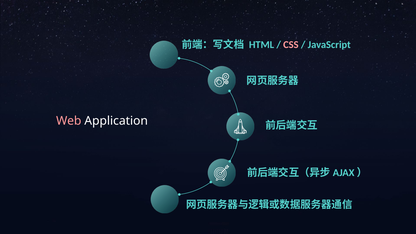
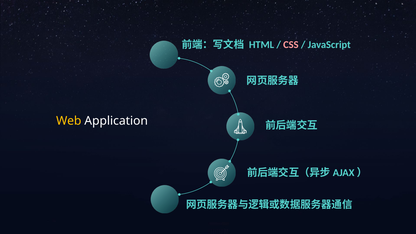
Web colour: pink -> yellow
